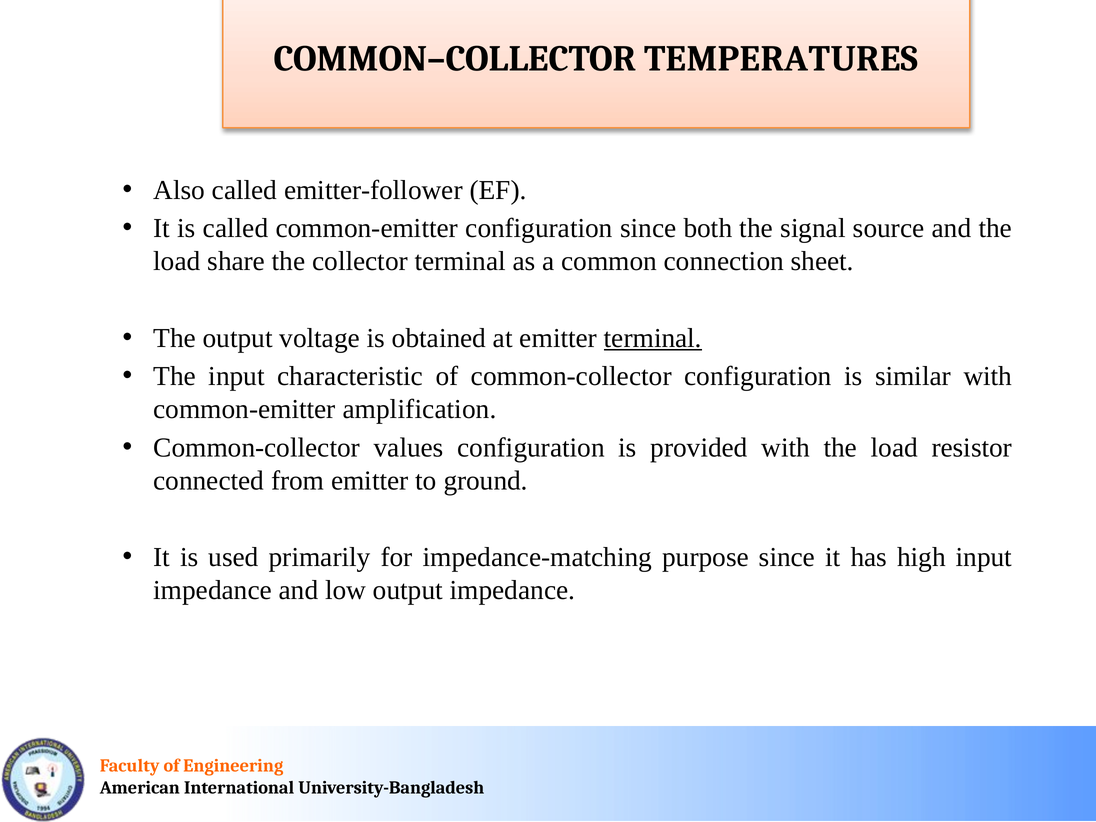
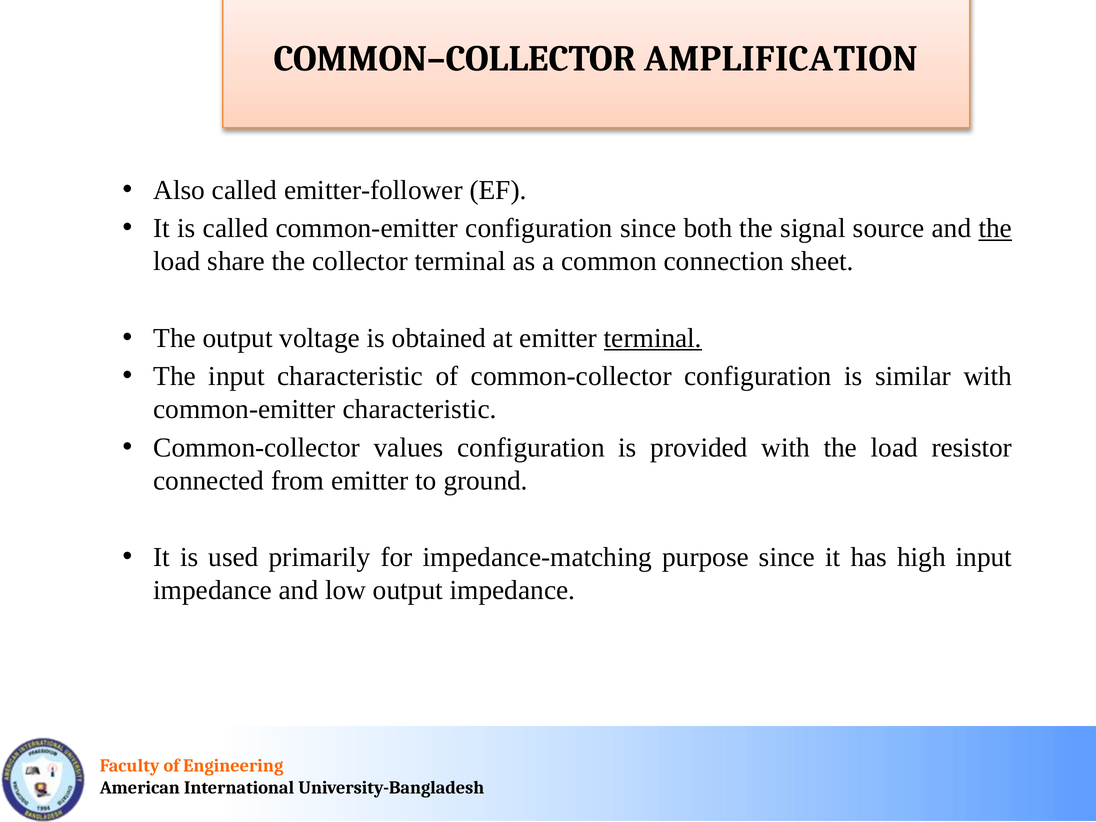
TEMPERATURES: TEMPERATURES -> AMPLIFICATION
the at (995, 228) underline: none -> present
common-emitter amplification: amplification -> characteristic
